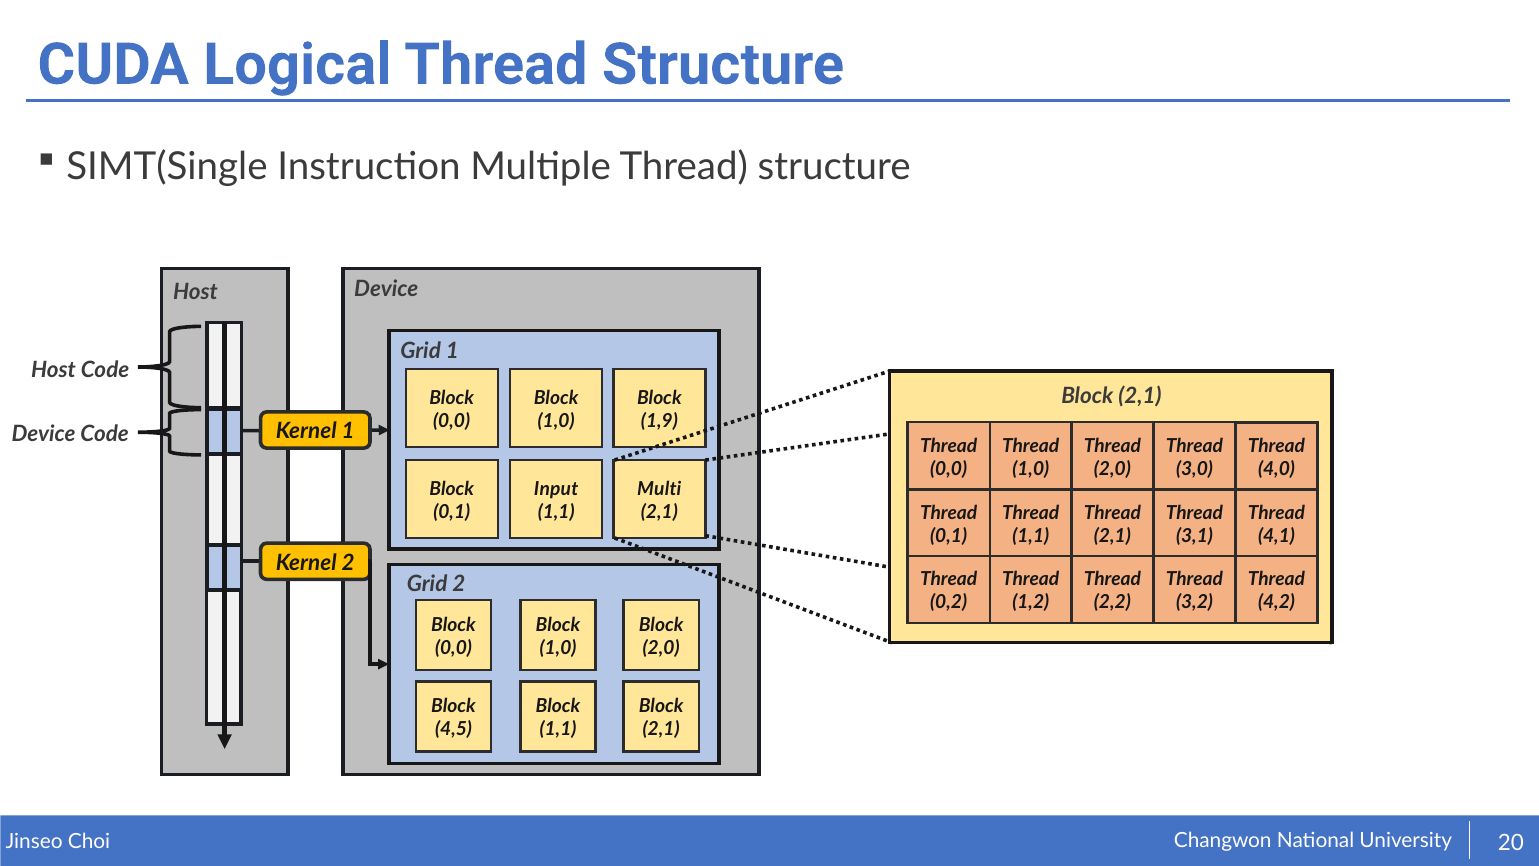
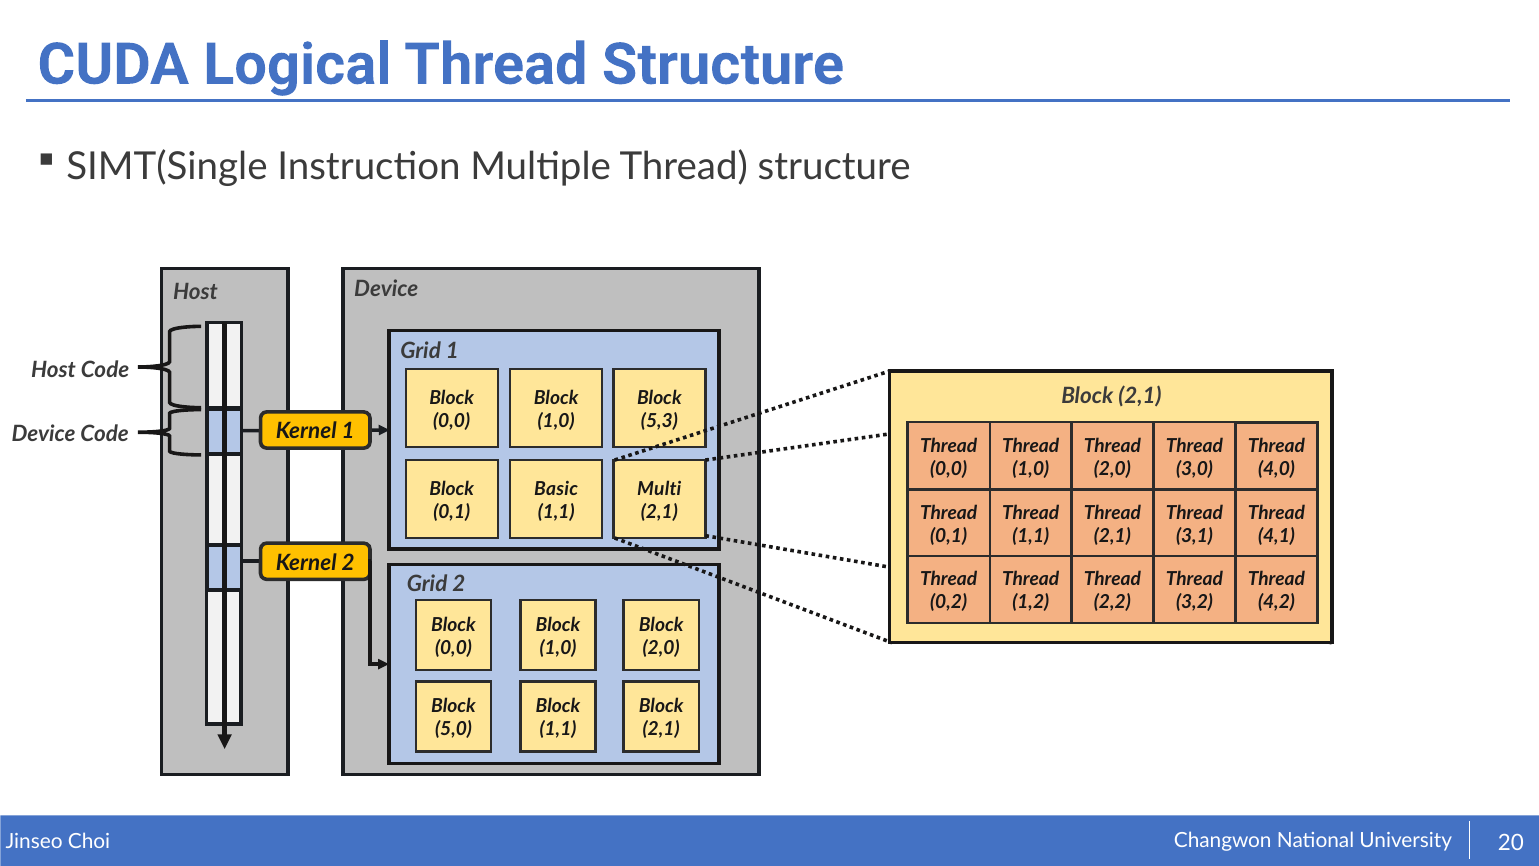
1,9: 1,9 -> 5,3
Input: Input -> Basic
4,5: 4,5 -> 5,0
